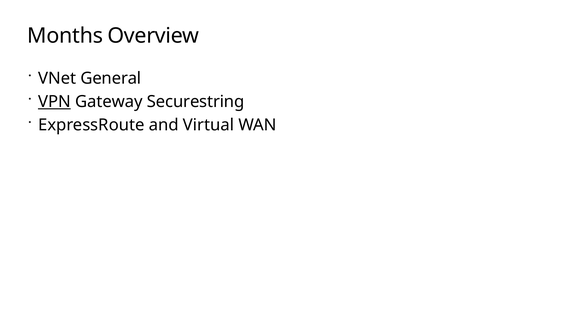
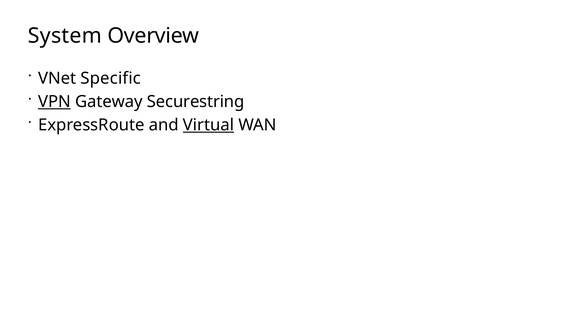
Months: Months -> System
General: General -> Specific
Virtual underline: none -> present
